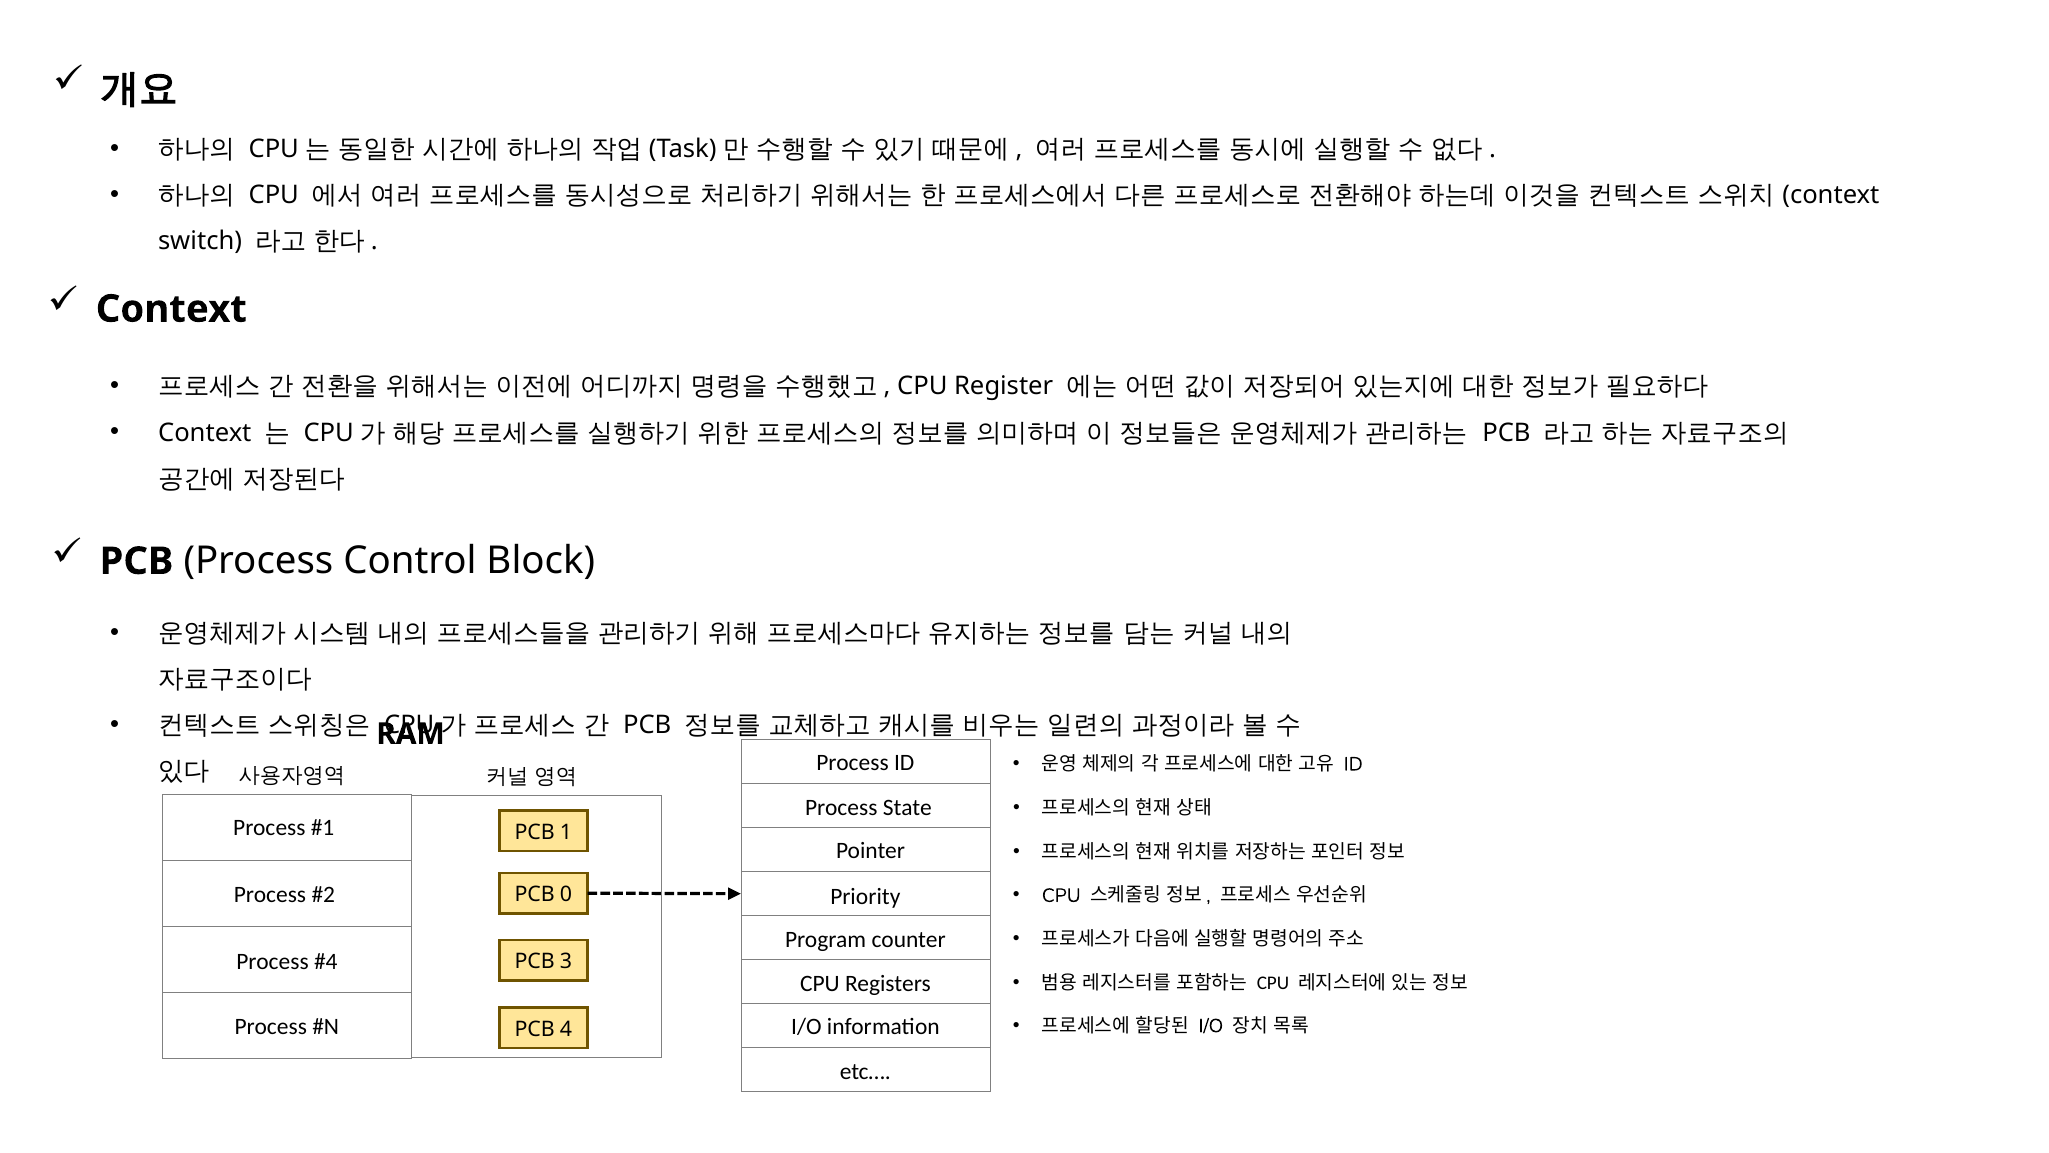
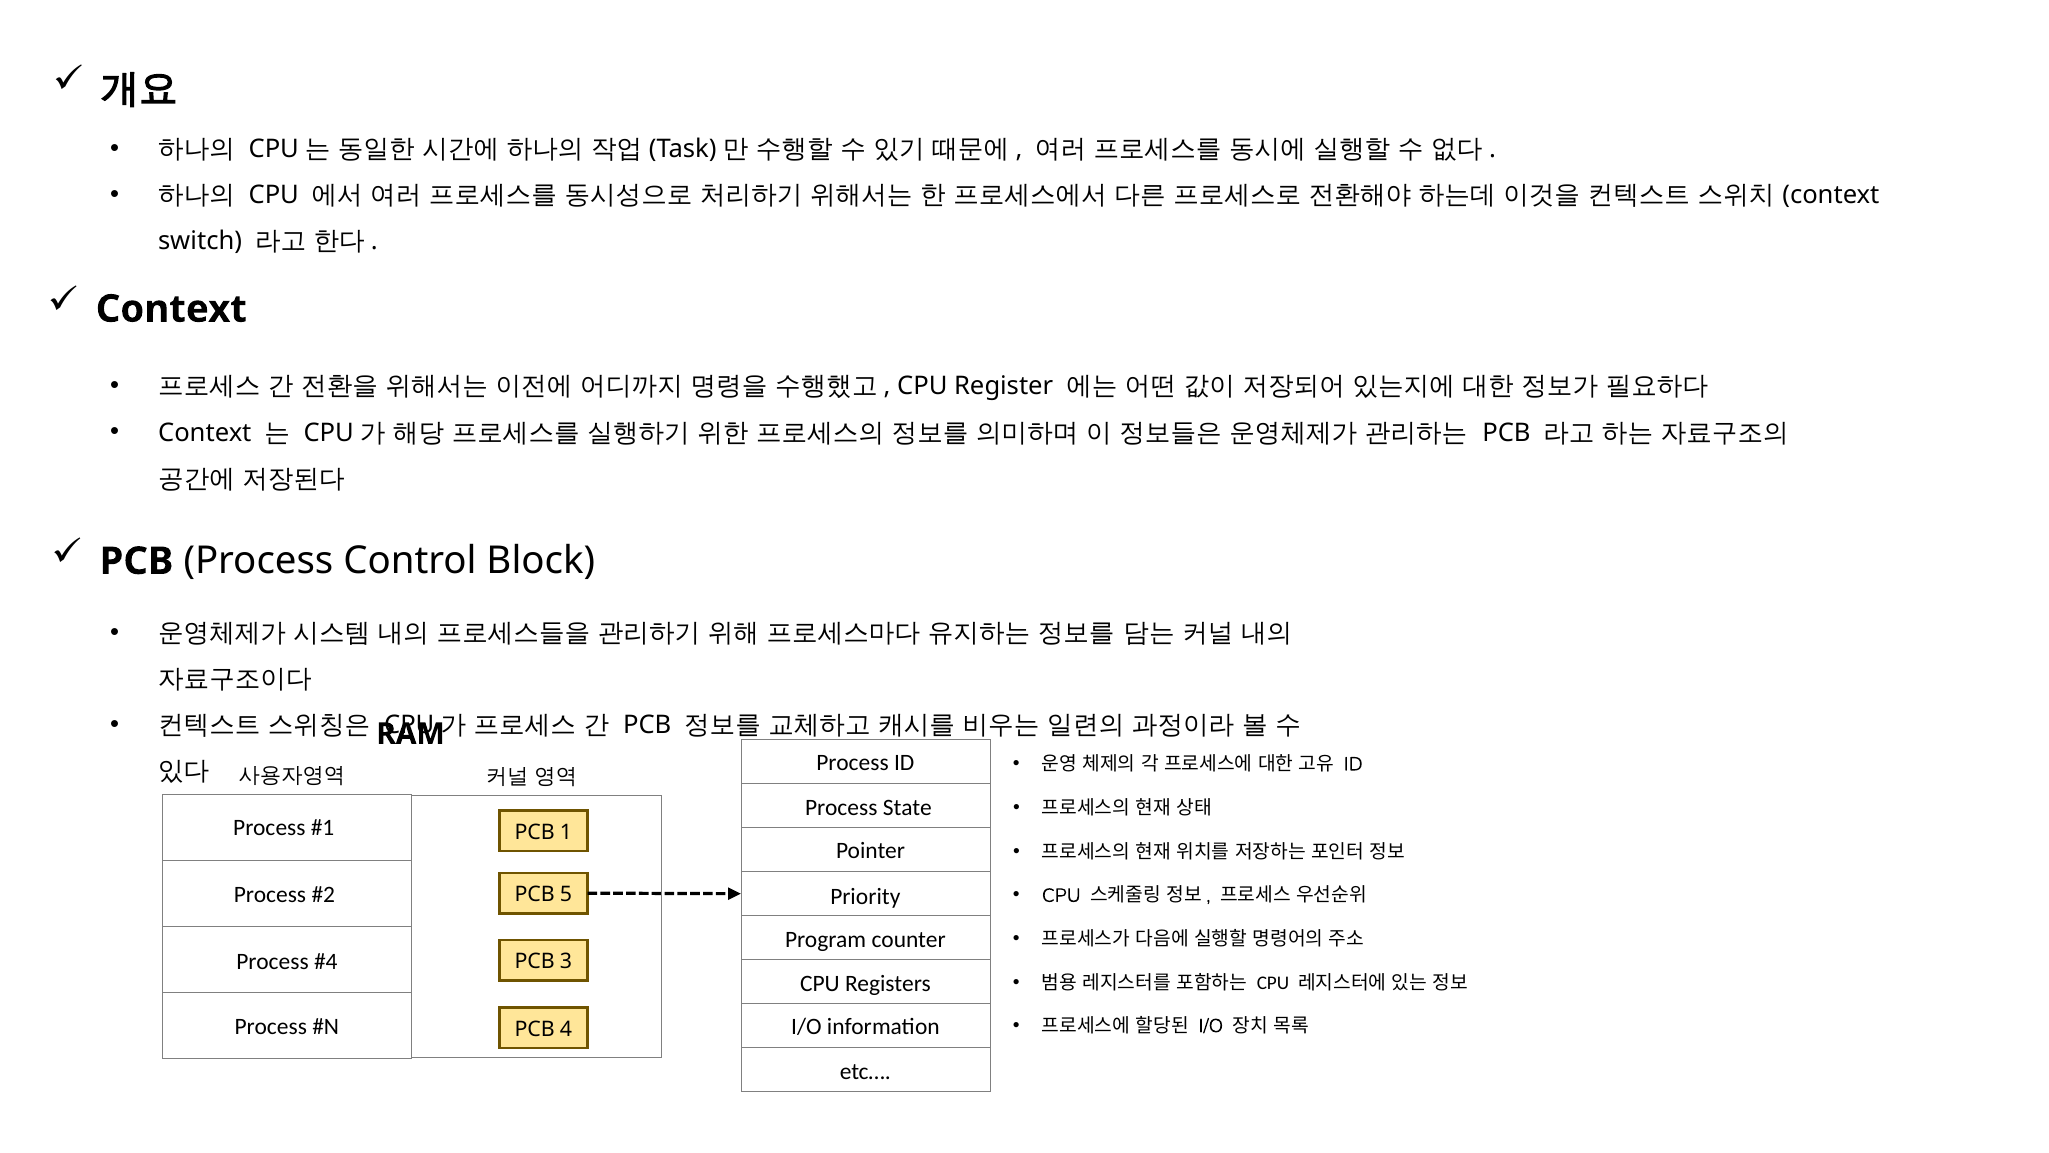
0: 0 -> 5
